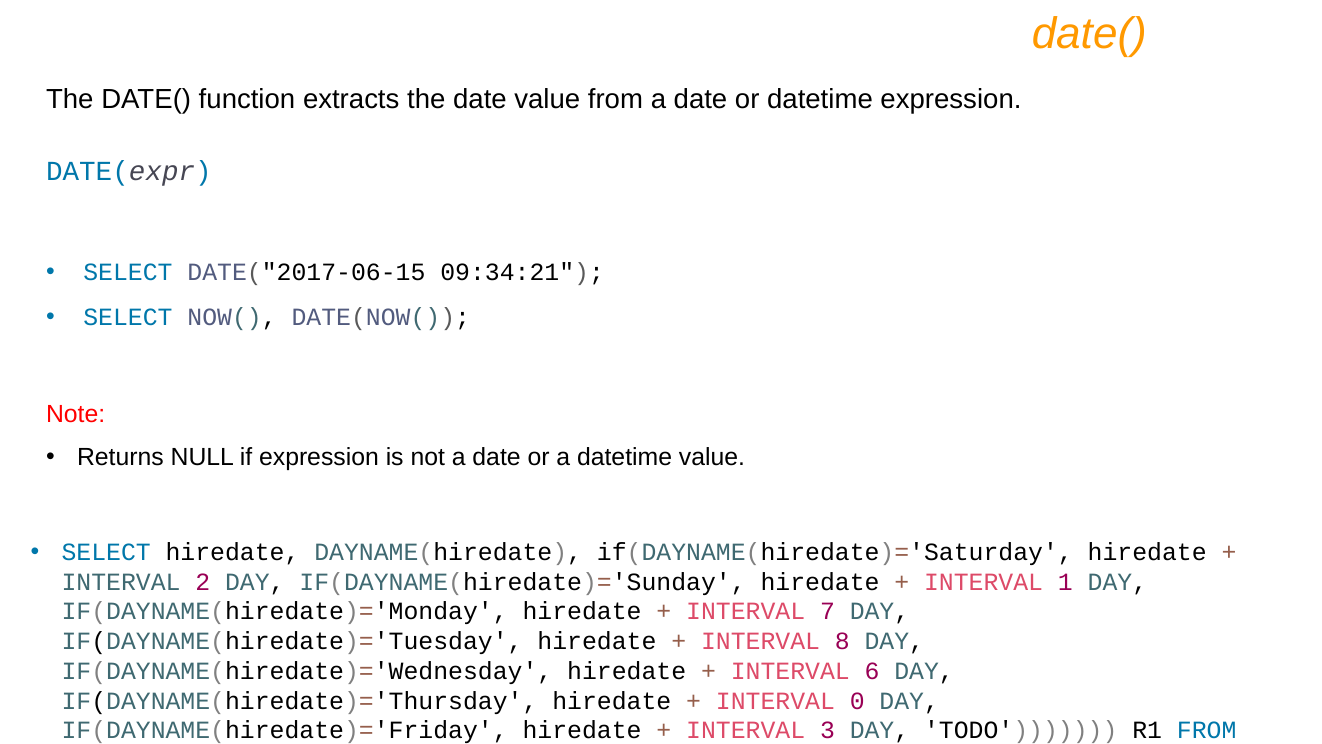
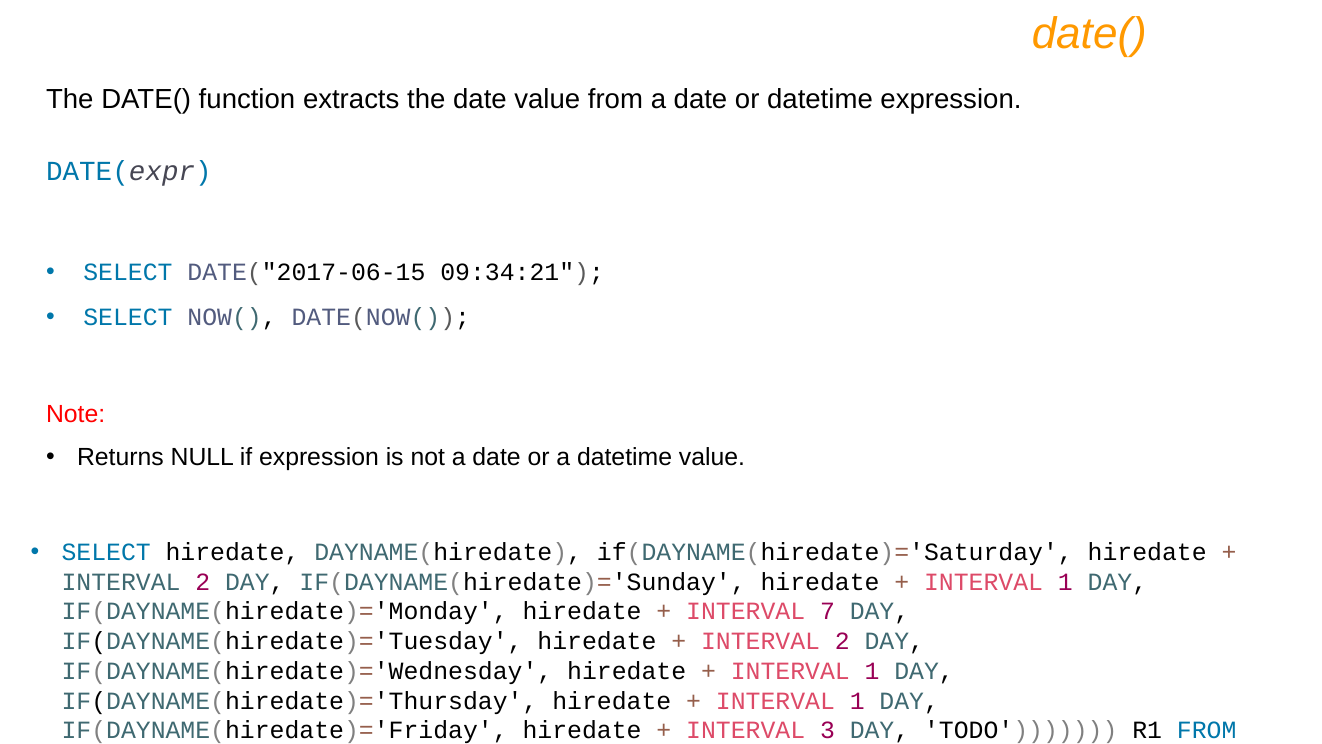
8 at (842, 641): 8 -> 2
6 at (872, 671): 6 -> 1
0 at (857, 701): 0 -> 1
